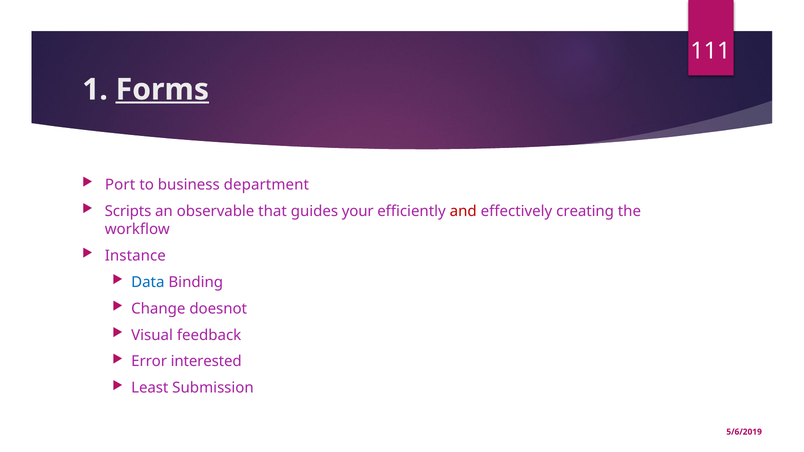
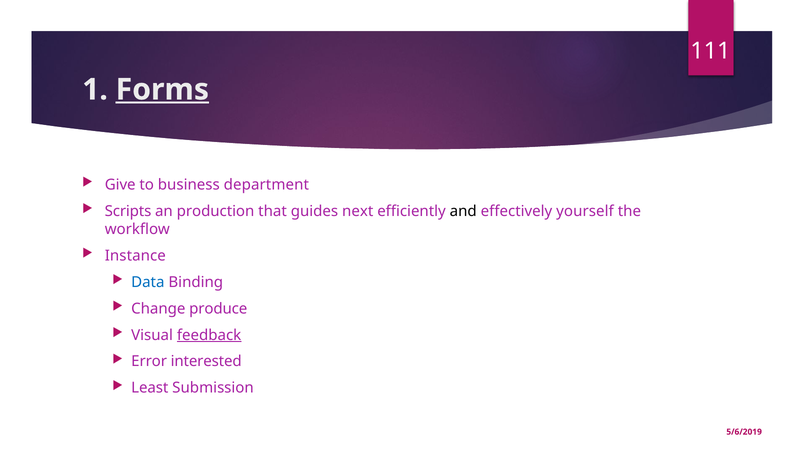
Port: Port -> Give
observable: observable -> production
your: your -> next
and colour: red -> black
creating: creating -> yourself
doesnot: doesnot -> produce
feedback underline: none -> present
